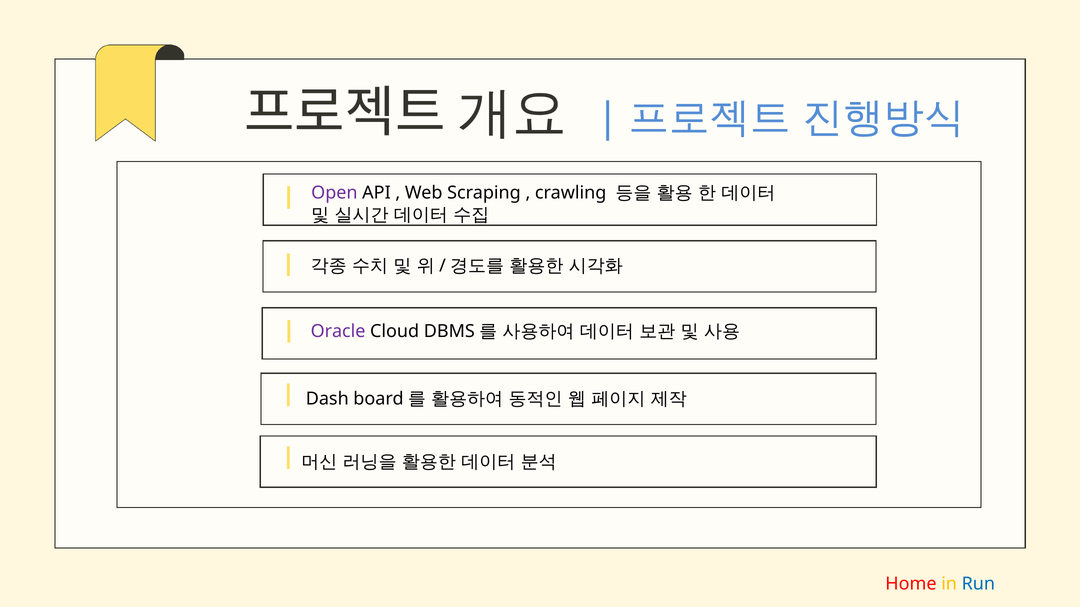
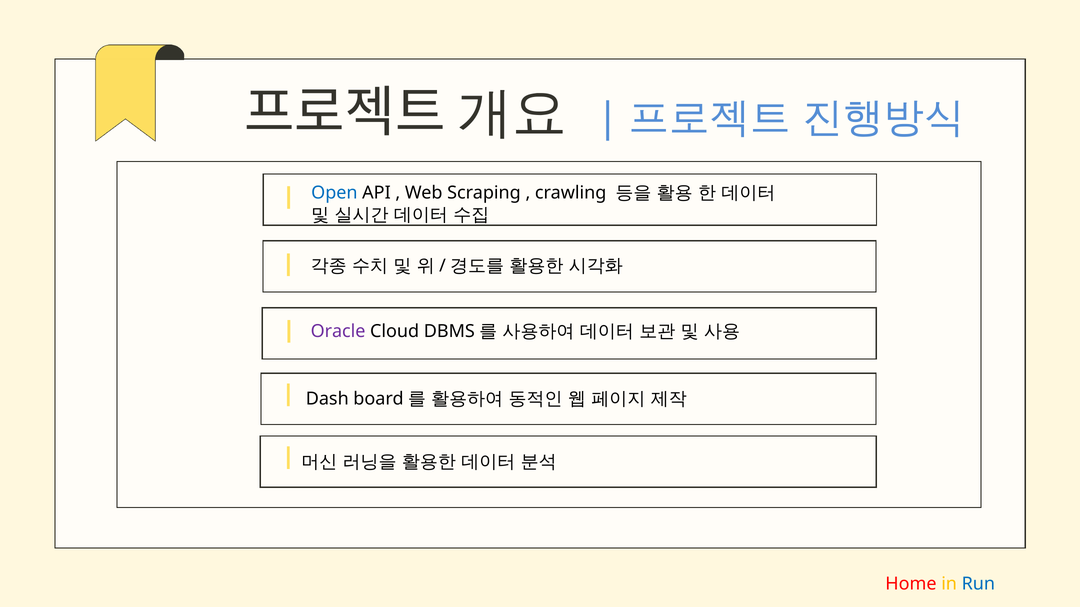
Open colour: purple -> blue
